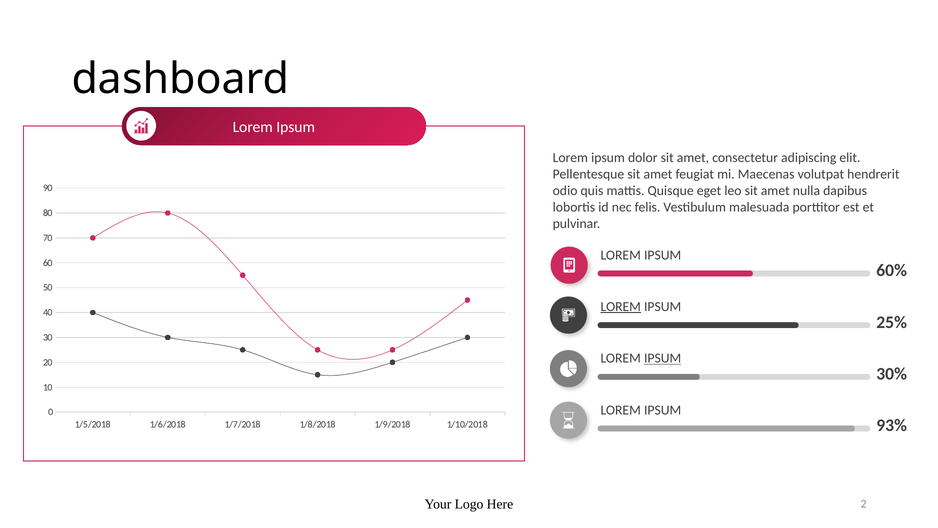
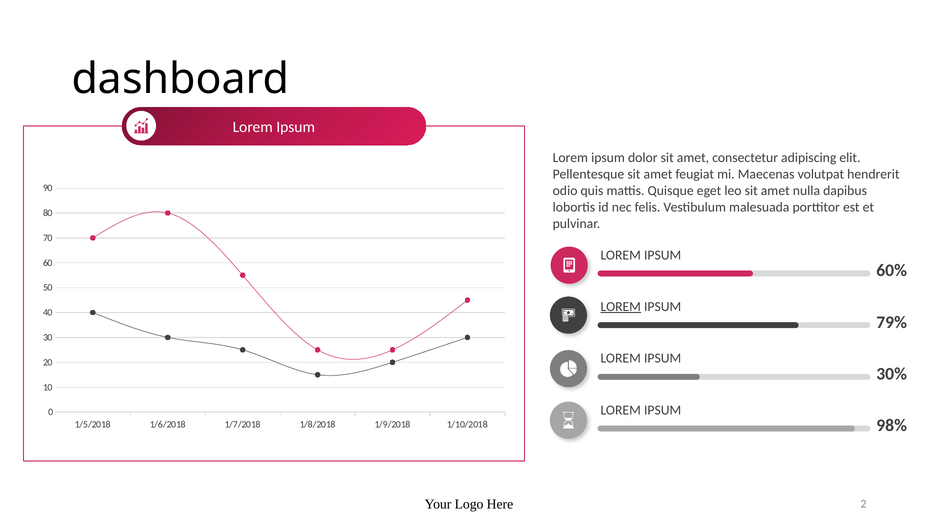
25%: 25% -> 79%
IPSUM at (663, 358) underline: present -> none
93%: 93% -> 98%
